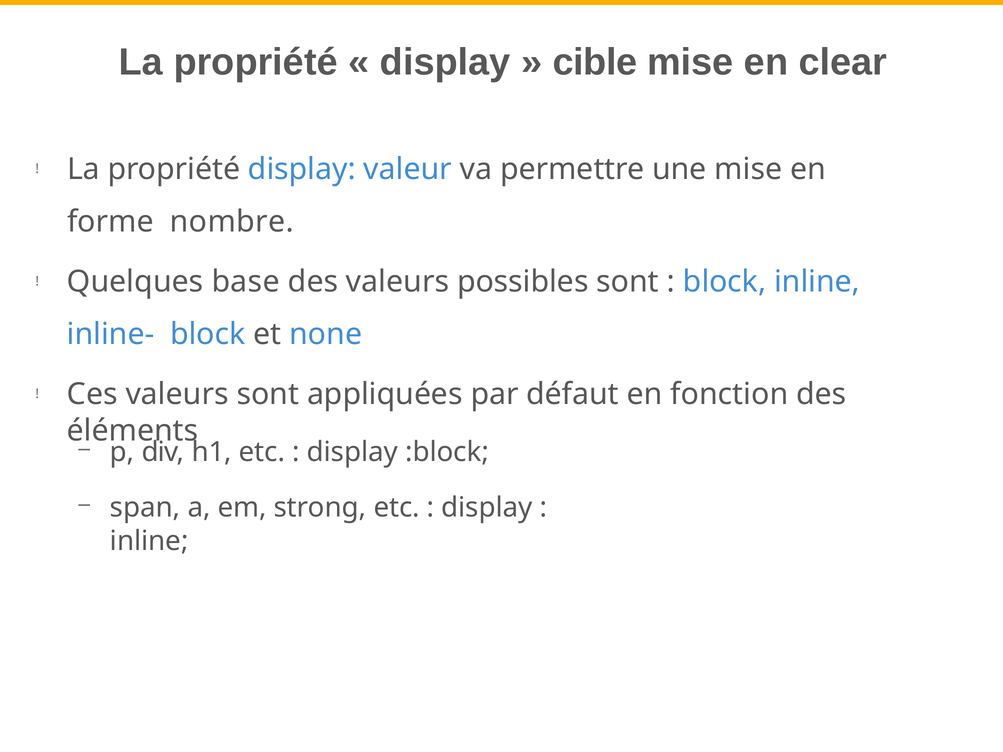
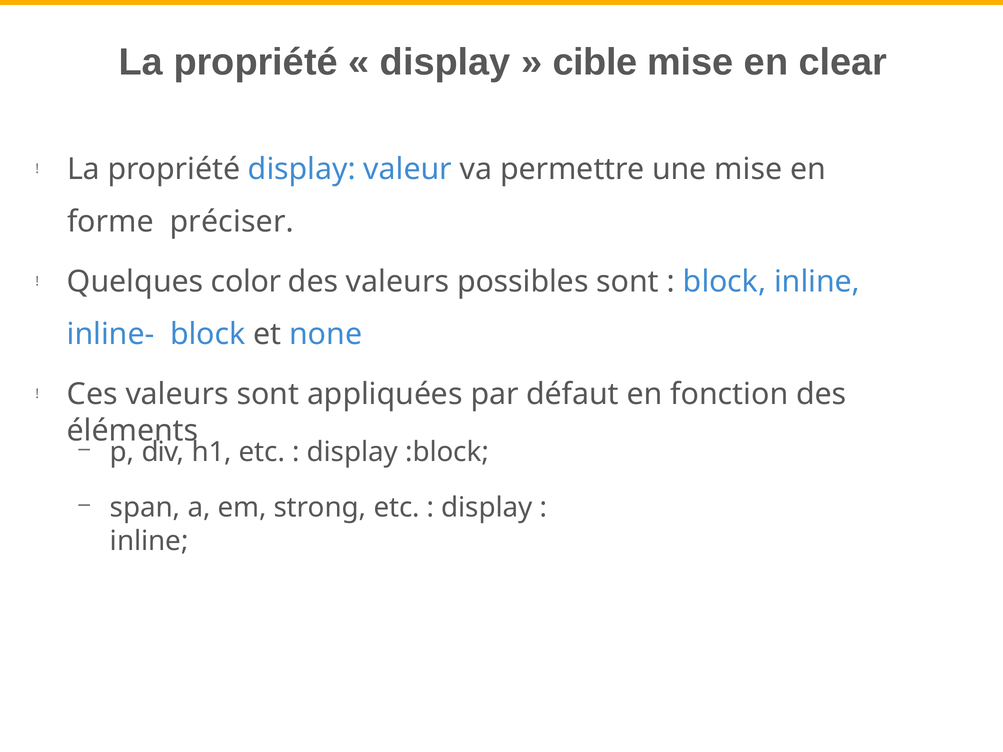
nombre: nombre -> préciser
base: base -> color
